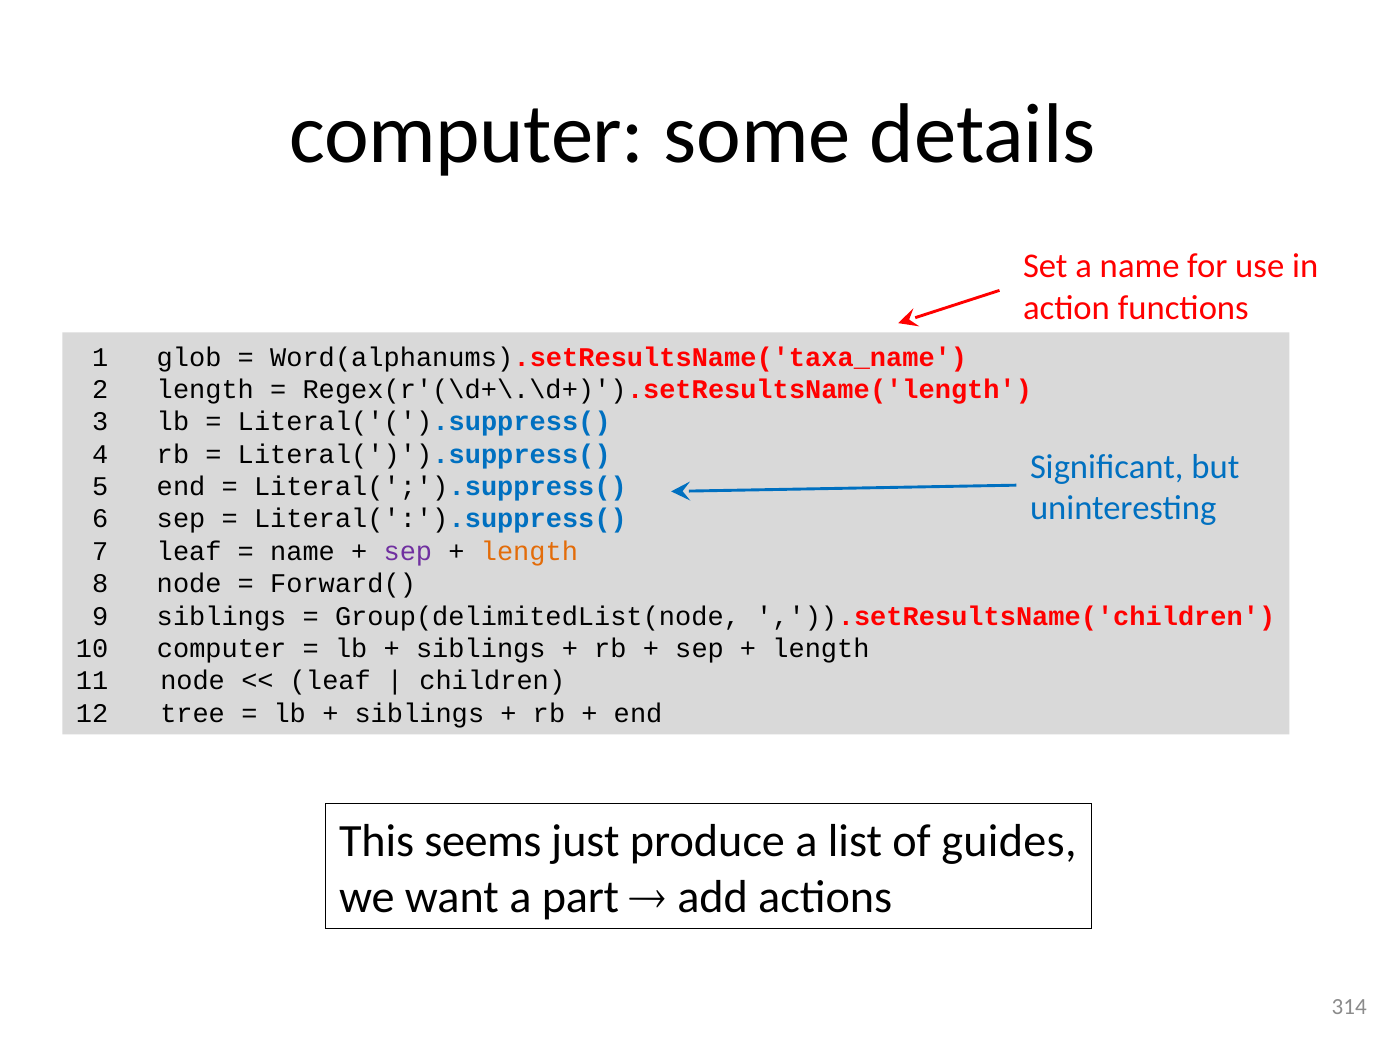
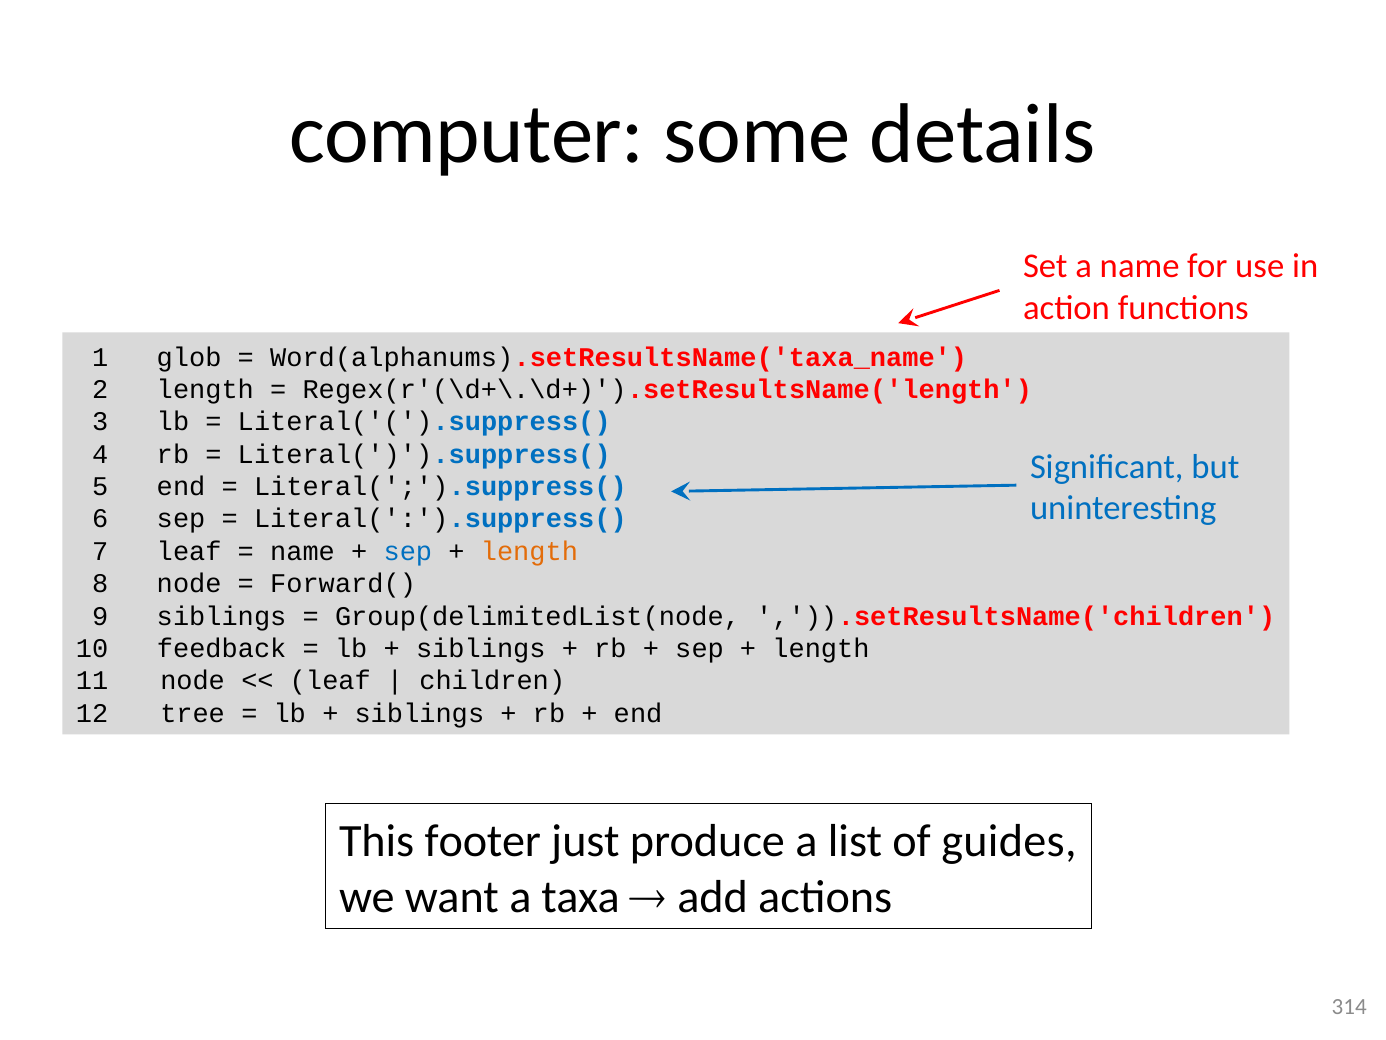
sep at (408, 551) colour: purple -> blue
10 computer: computer -> feedback
seems: seems -> footer
part: part -> taxa
